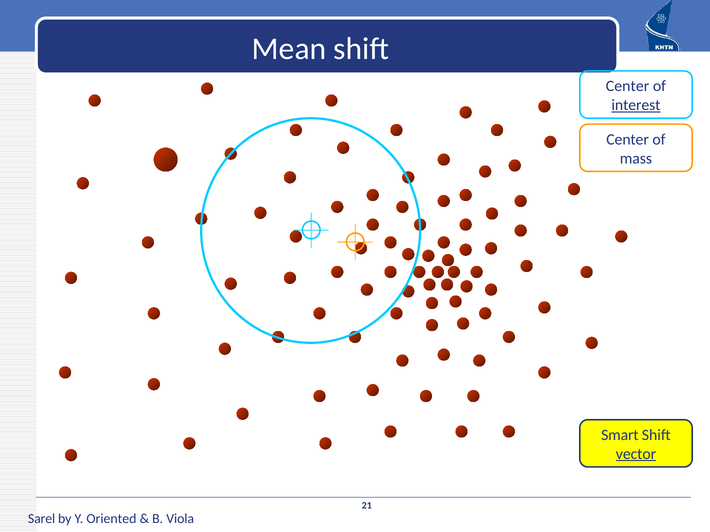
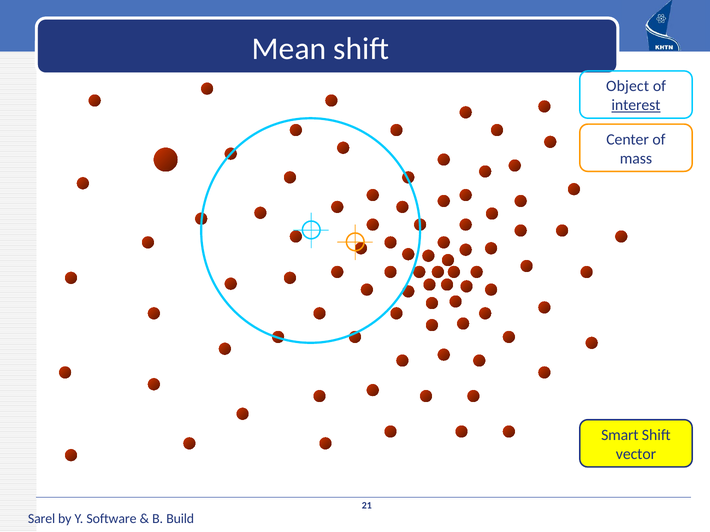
Center at (628, 86): Center -> Object
vector underline: present -> none
Oriented: Oriented -> Software
Viola: Viola -> Build
